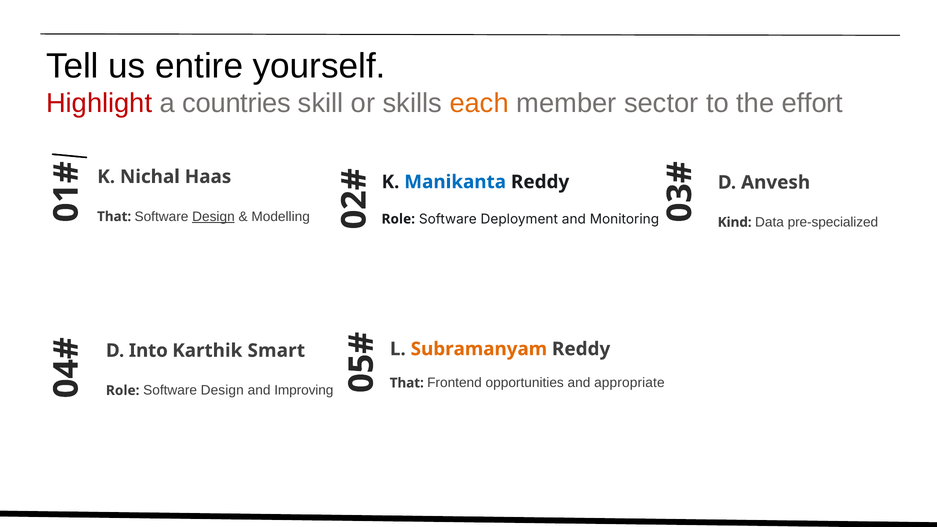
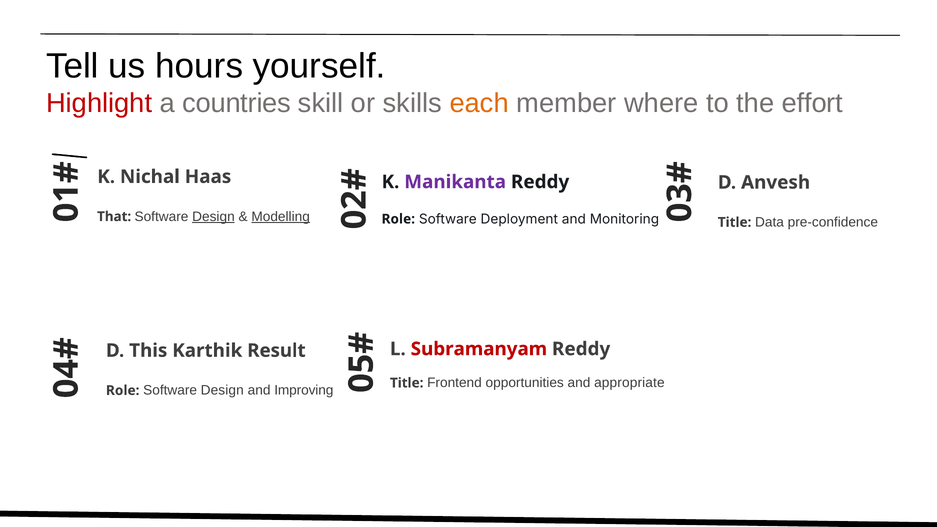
entire: entire -> hours
sector: sector -> where
Manikanta colour: blue -> purple
Modelling underline: none -> present
Kind at (735, 222): Kind -> Title
pre-specialized: pre-specialized -> pre-confidence
Subramanyam colour: orange -> red
Into: Into -> This
Smart: Smart -> Result
That at (407, 383): That -> Title
